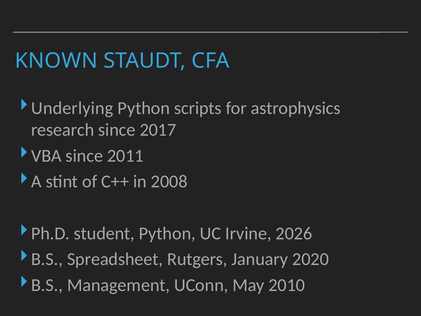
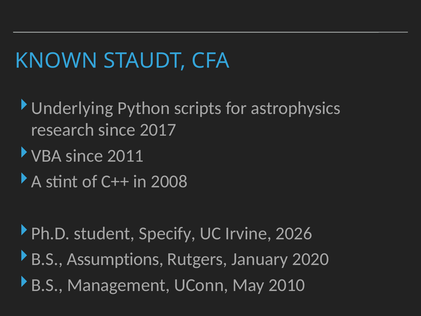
student Python: Python -> Specify
Spreadsheet: Spreadsheet -> Assumptions
